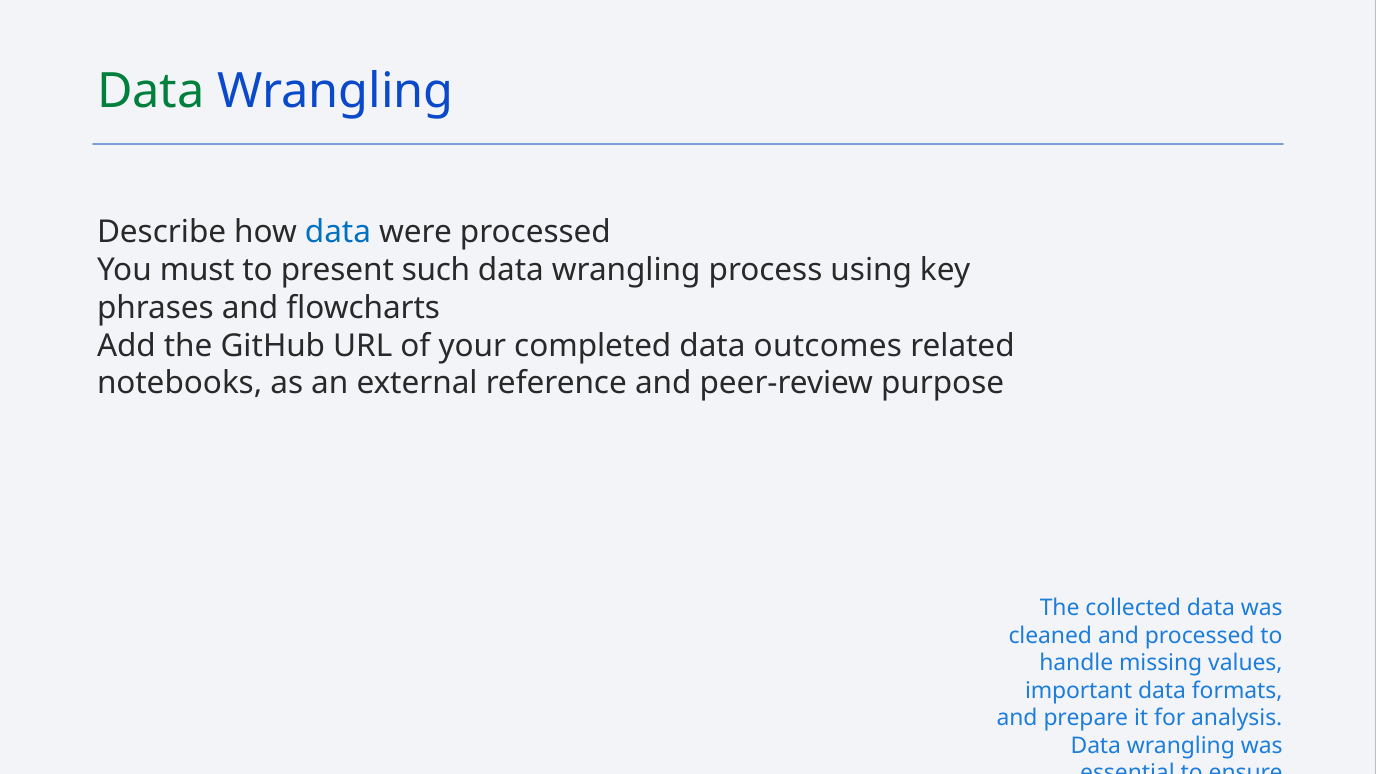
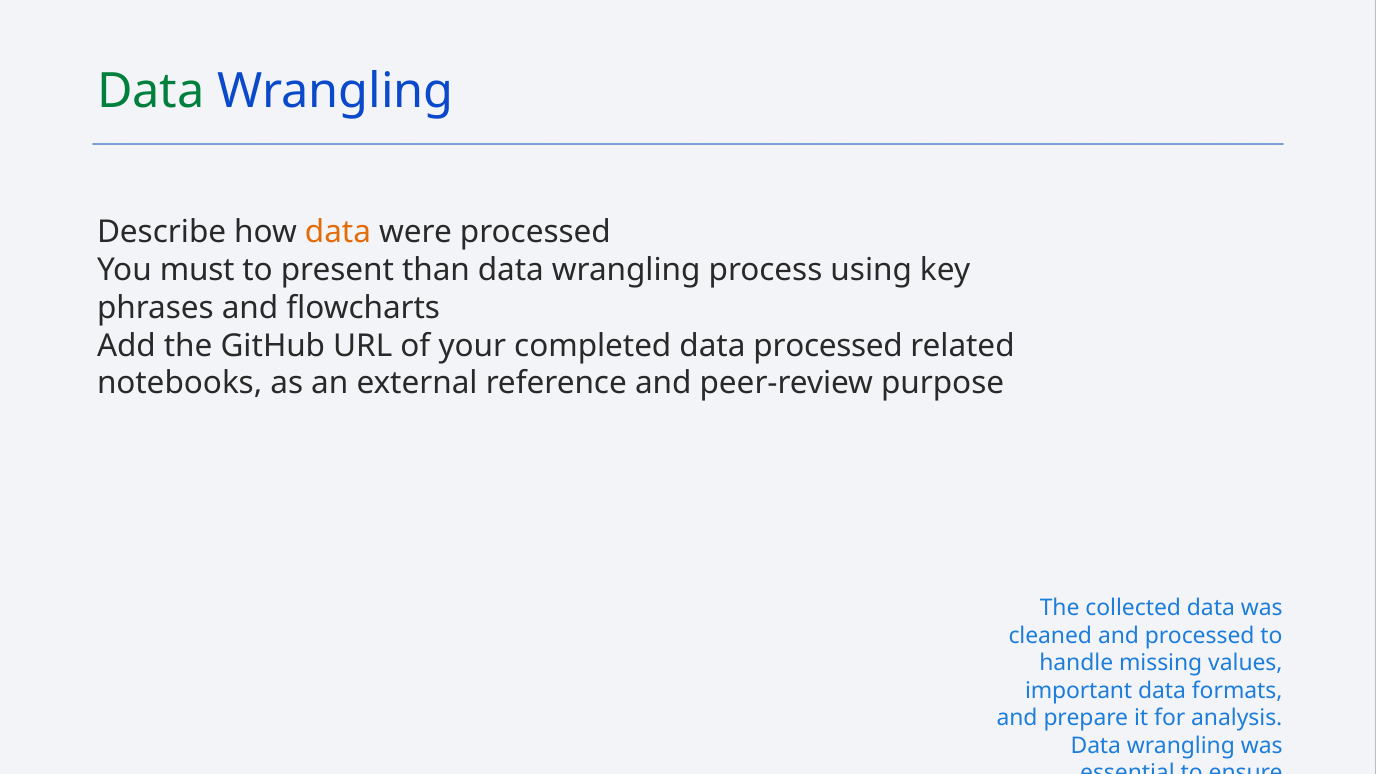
data at (338, 232) colour: blue -> orange
such: such -> than
data outcomes: outcomes -> processed
